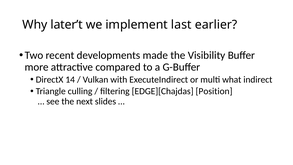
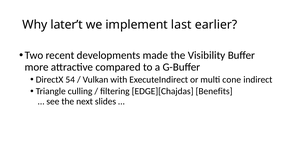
14: 14 -> 54
what: what -> cone
Position: Position -> Benefits
